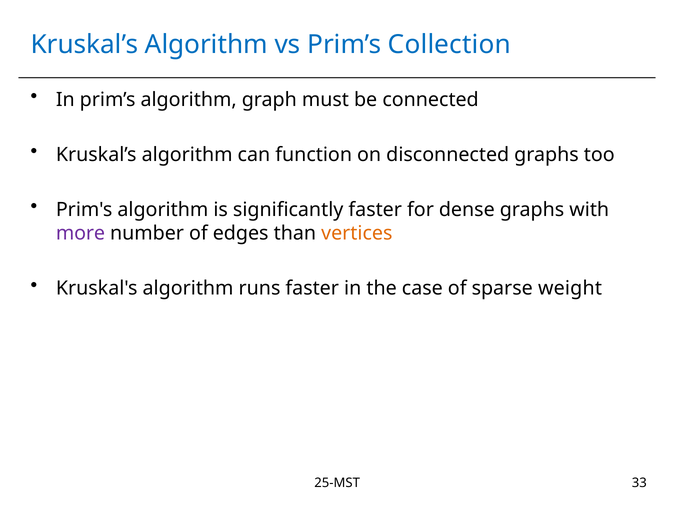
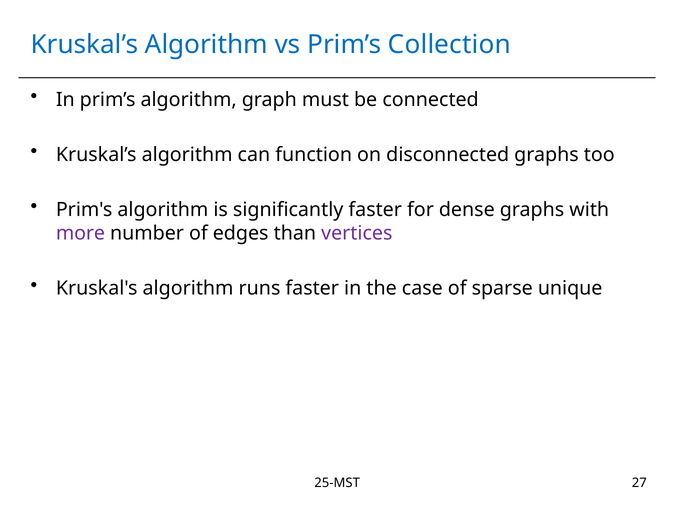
vertices colour: orange -> purple
weight: weight -> unique
33: 33 -> 27
